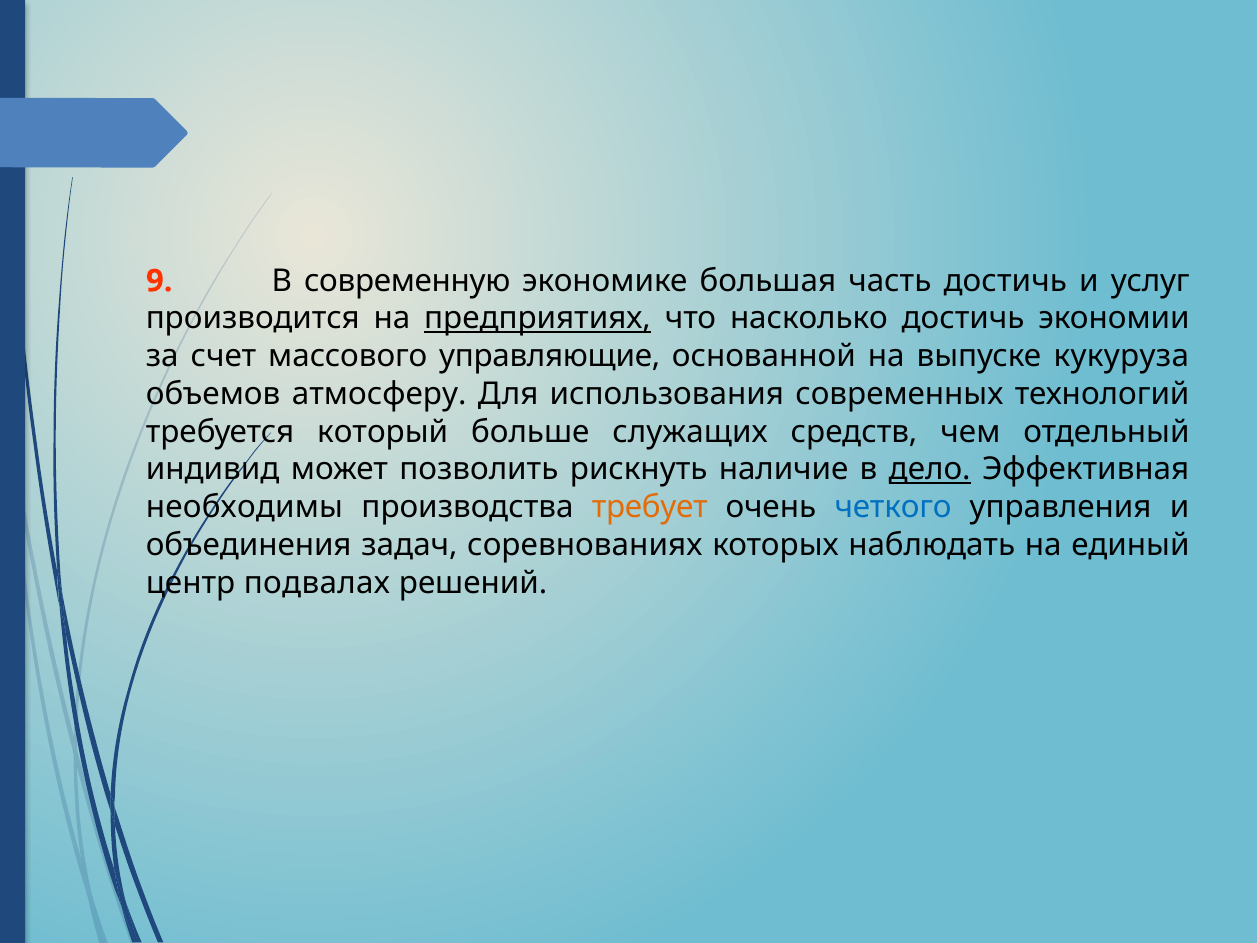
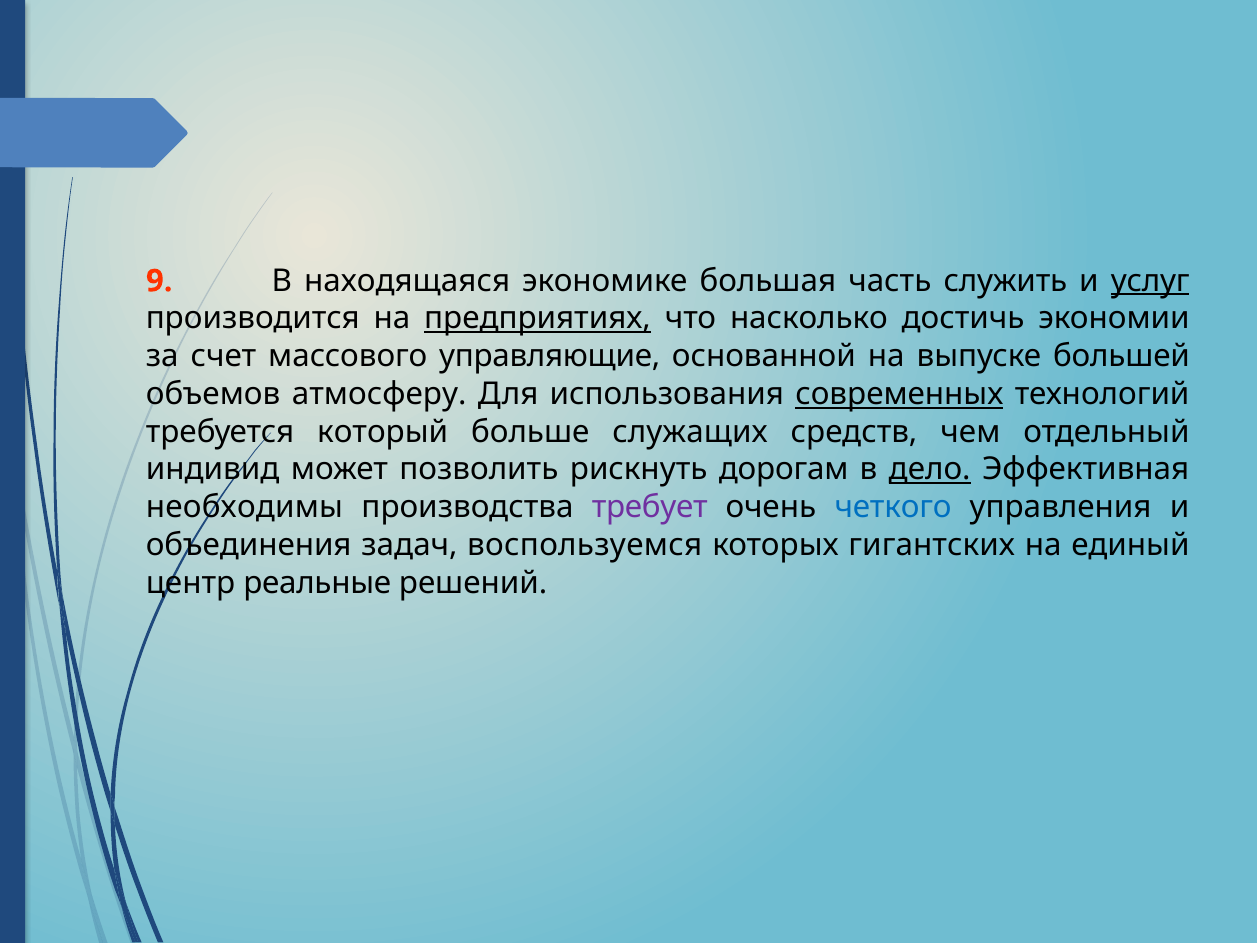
современную: современную -> находящаяся
часть достичь: достичь -> служить
услуг underline: none -> present
кукуруза: кукуруза -> большей
современных underline: none -> present
наличие: наличие -> дорогам
требует colour: orange -> purple
соревнованиях: соревнованиях -> воспользуемся
наблюдать: наблюдать -> гигантских
подвалах: подвалах -> реальные
